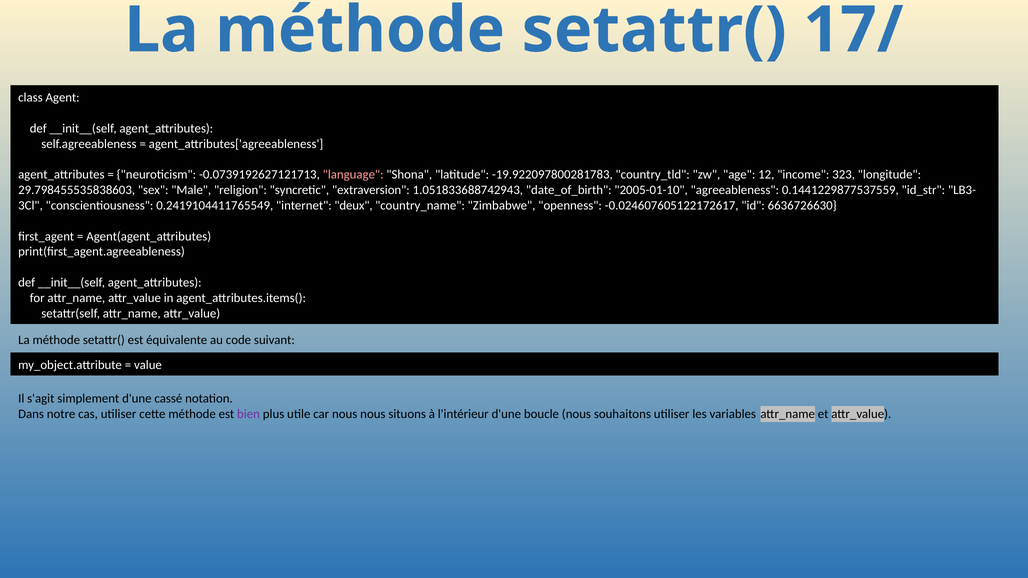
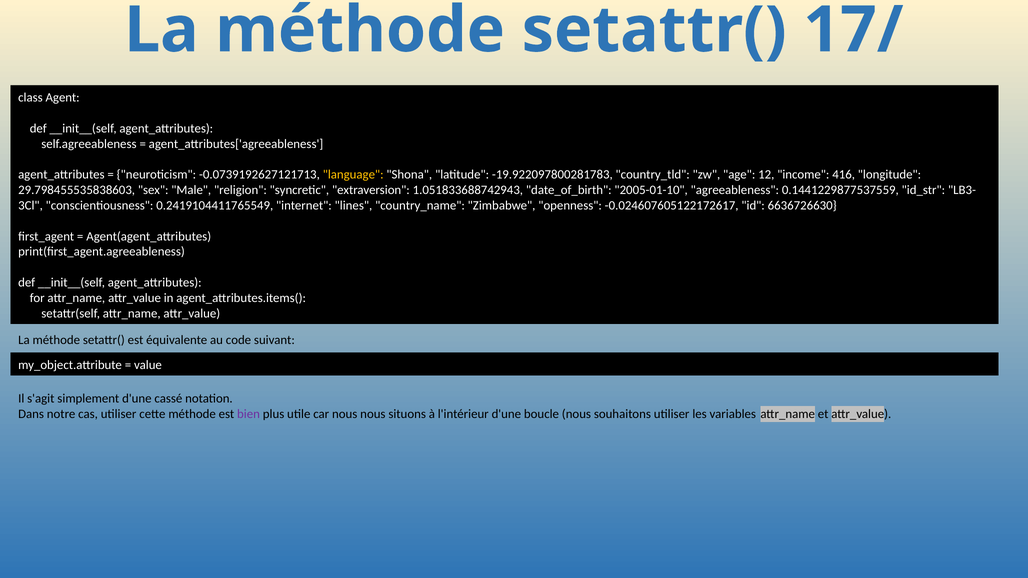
language colour: pink -> yellow
323: 323 -> 416
deux: deux -> lines
